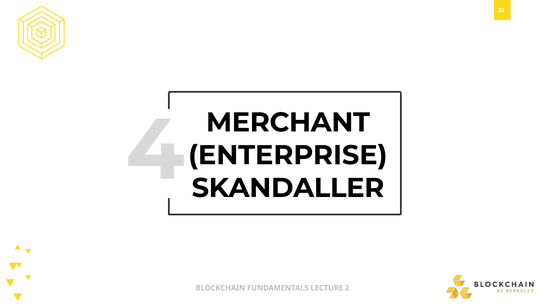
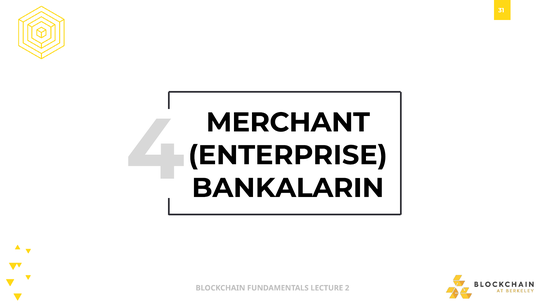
SKANDALLER: SKANDALLER -> BANKALARIN
